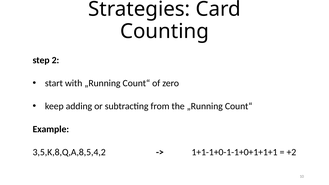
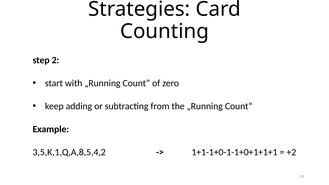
3,5,K,8,Q,A,8,5,4,2: 3,5,K,8,Q,A,8,5,4,2 -> 3,5,K,1,Q,A,8,5,4,2
